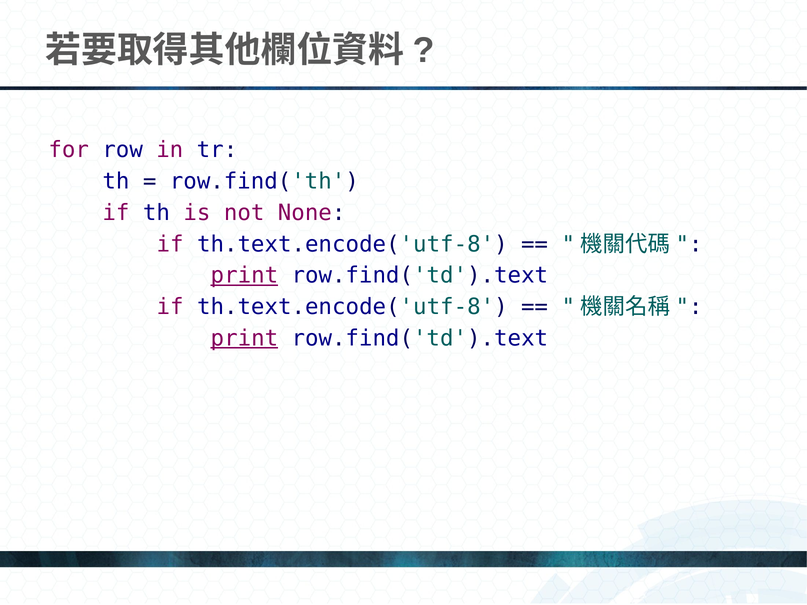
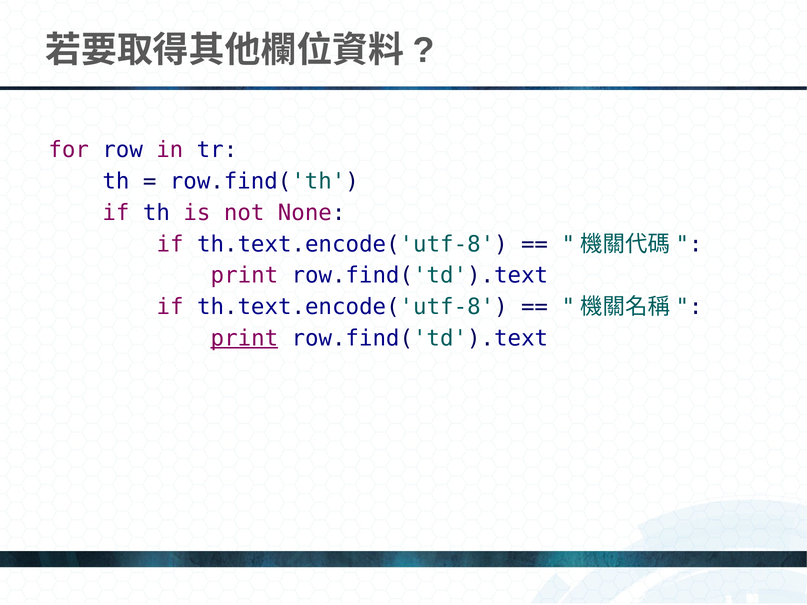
print at (244, 276) underline: present -> none
